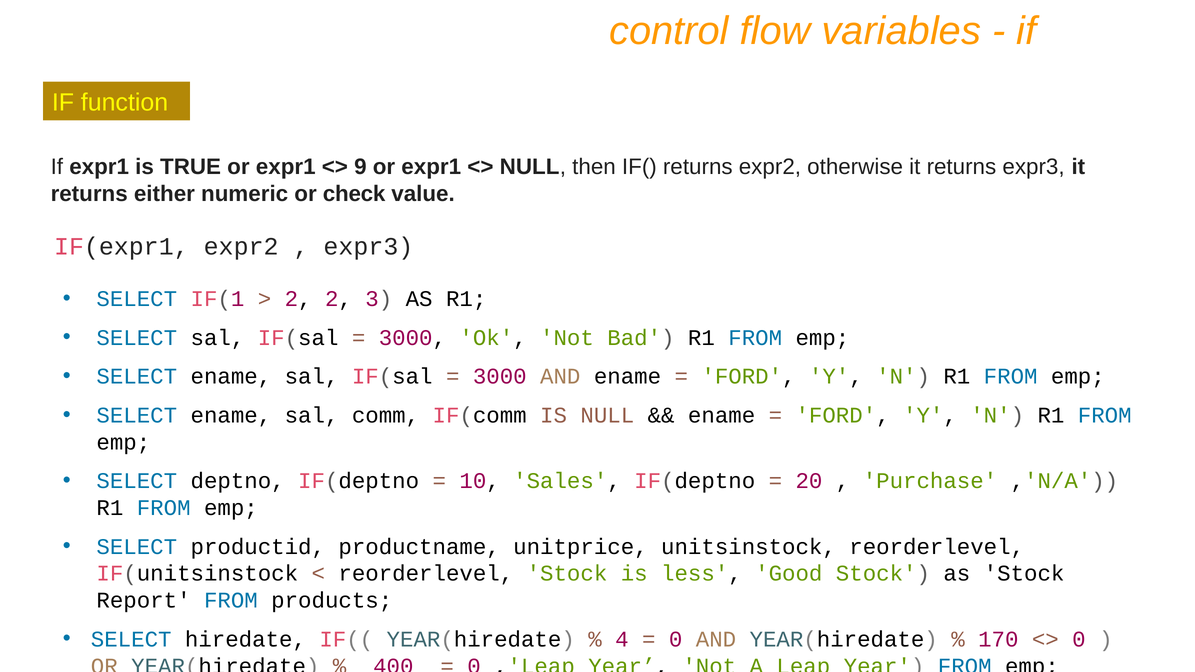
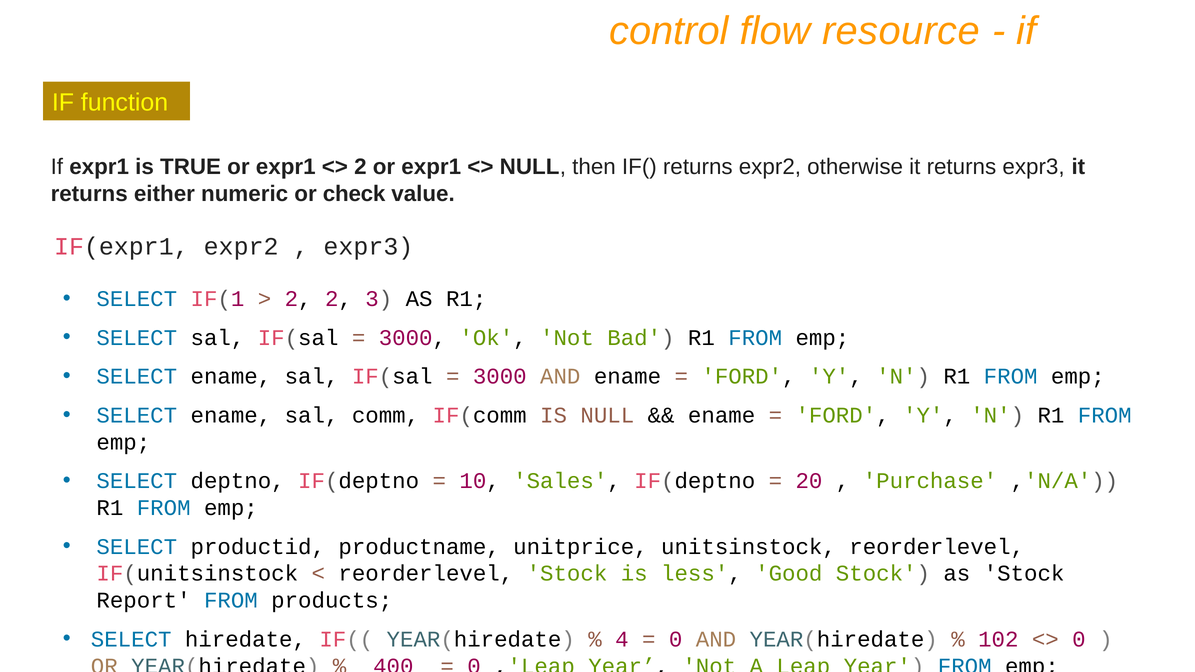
variables: variables -> resource
9 at (360, 167): 9 -> 2
170: 170 -> 102
